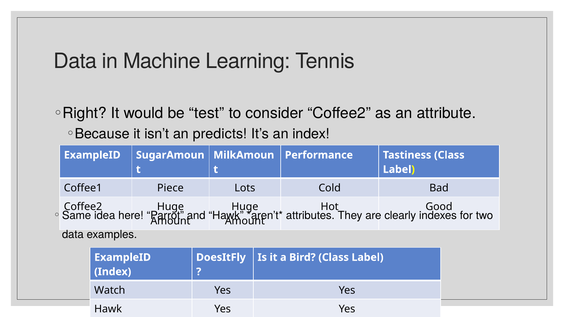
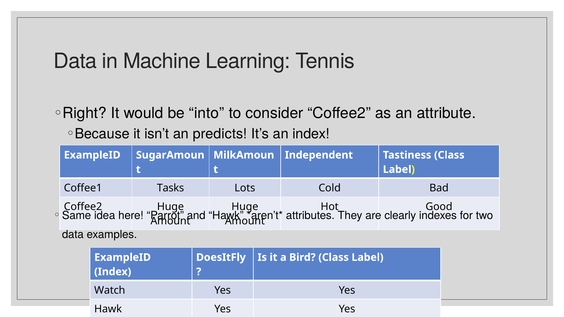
test: test -> into
Performance: Performance -> Independent
Piece: Piece -> Tasks
